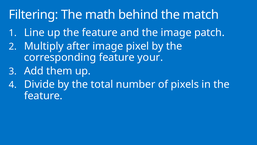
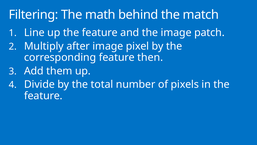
your: your -> then
